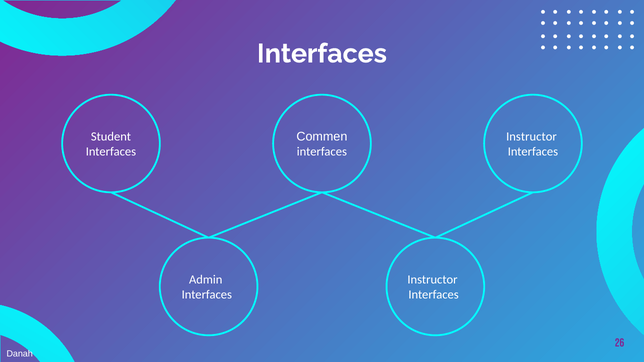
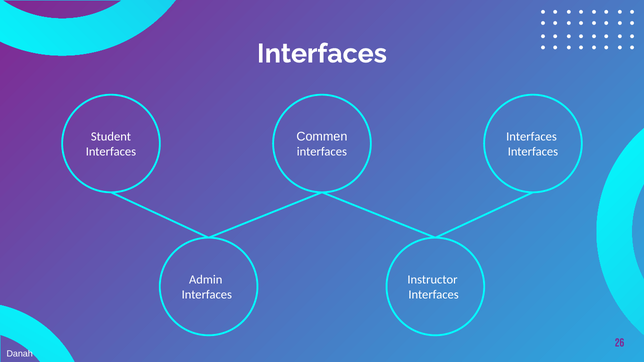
Instructor at (531, 137): Instructor -> Interfaces
